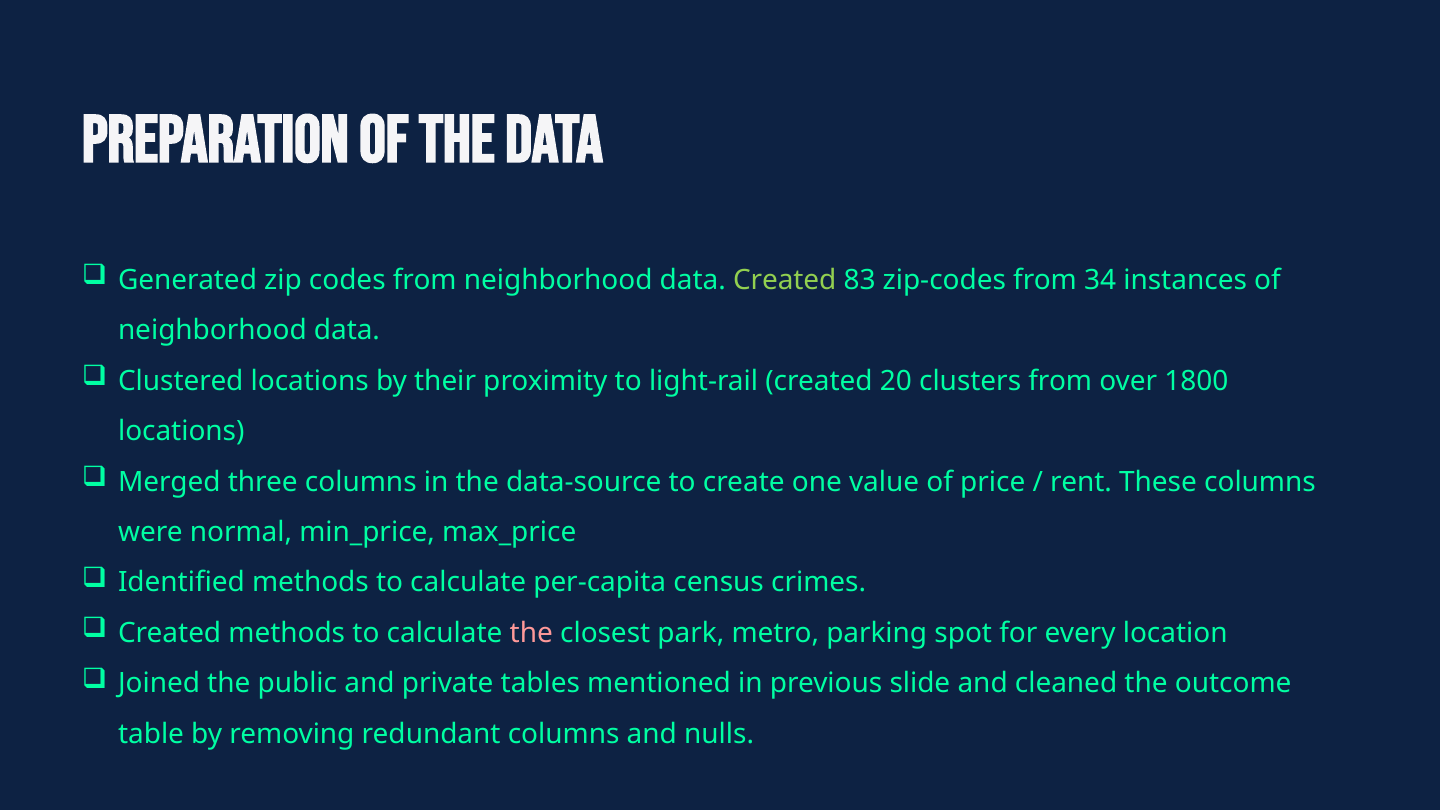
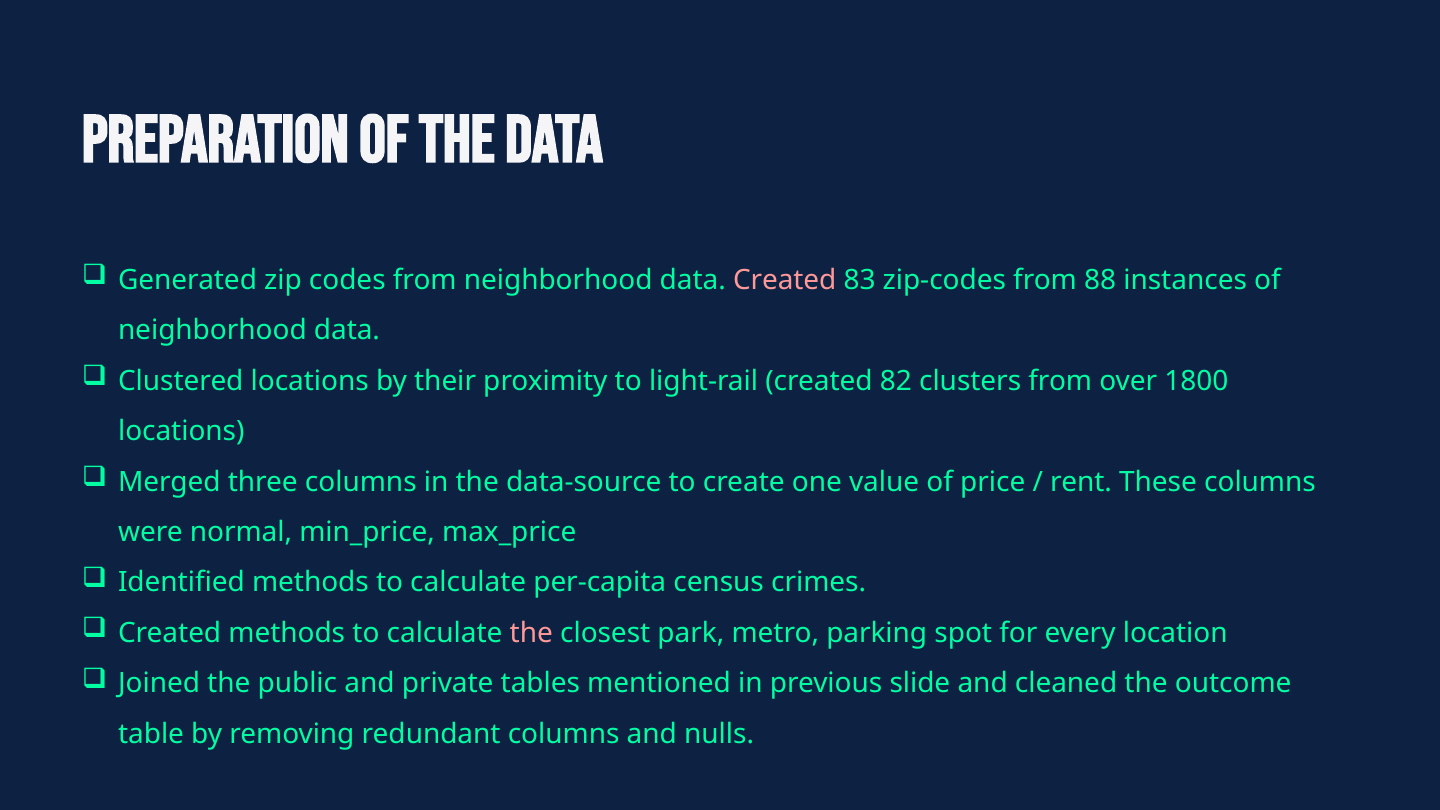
Created at (785, 280) colour: light green -> pink
34: 34 -> 88
20: 20 -> 82
